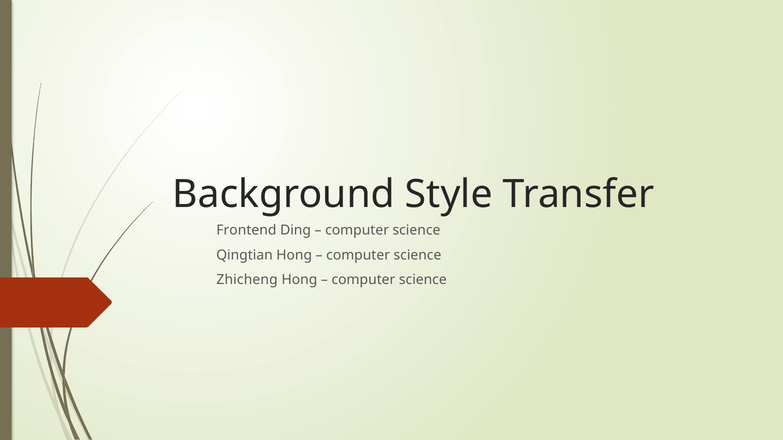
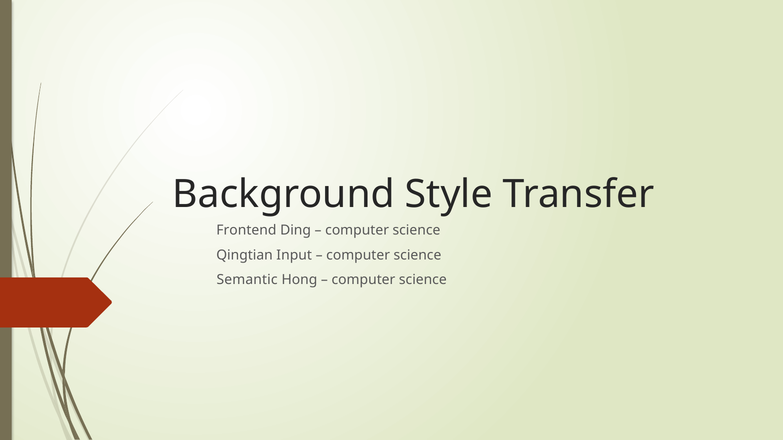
Qingtian Hong: Hong -> Input
Zhicheng: Zhicheng -> Semantic
